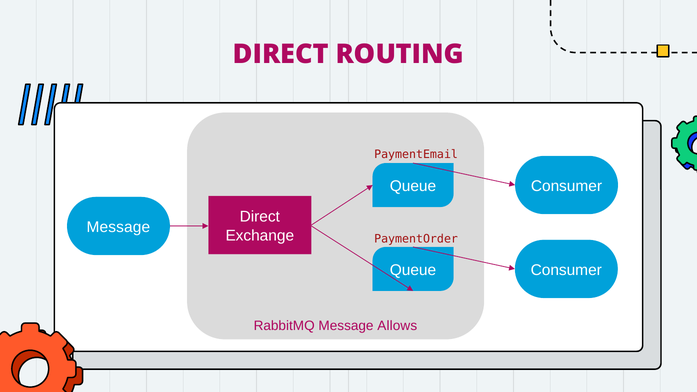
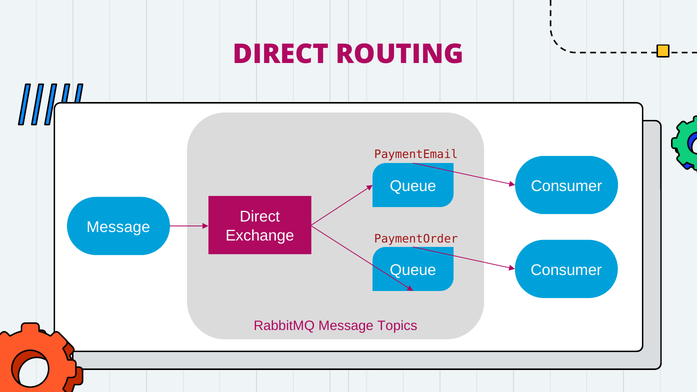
Allows: Allows -> Topics
